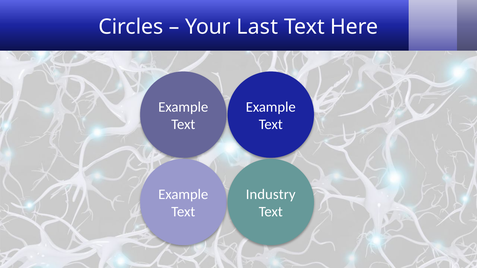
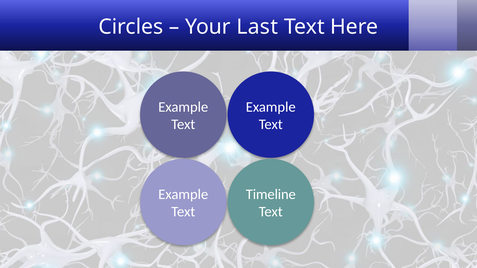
Industry: Industry -> Timeline
